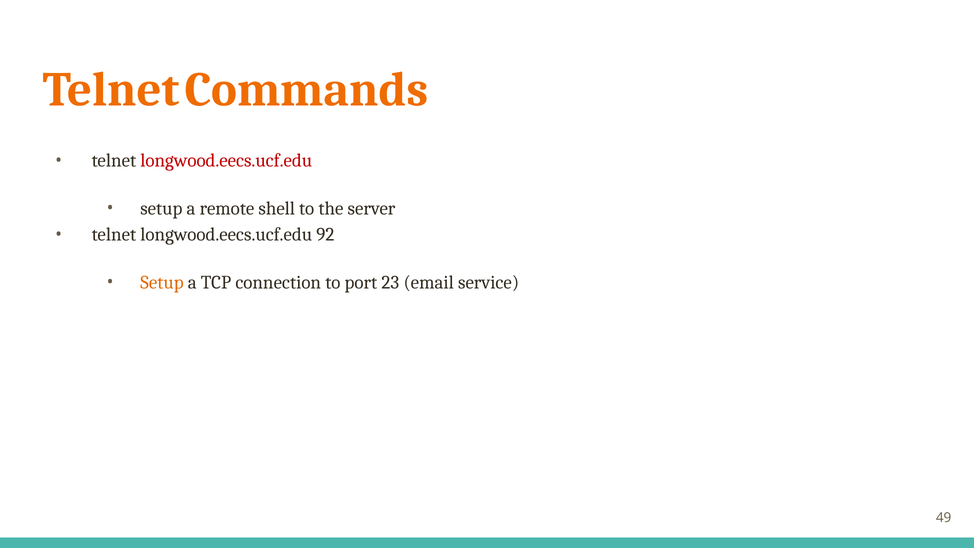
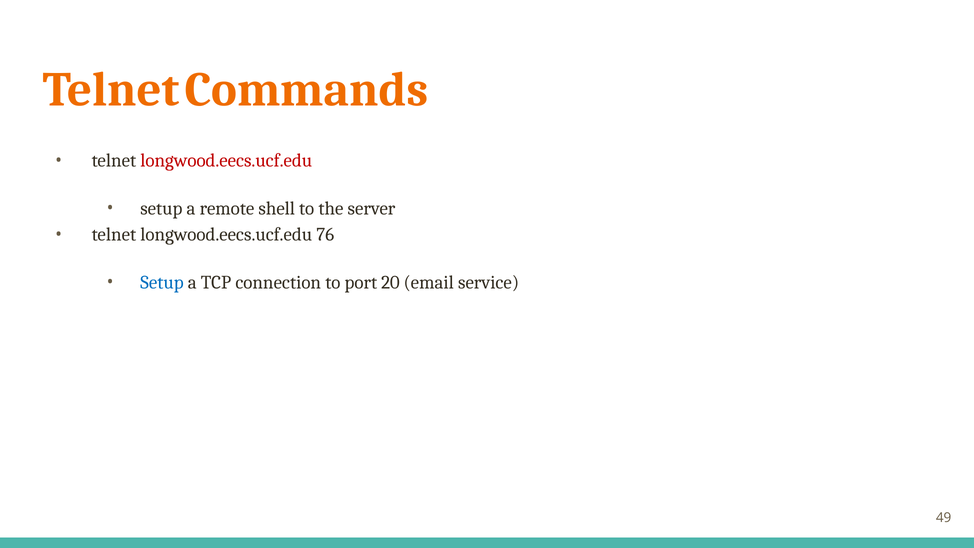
92: 92 -> 76
Setup at (162, 282) colour: orange -> blue
23: 23 -> 20
